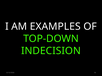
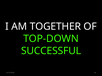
EXAMPLES: EXAMPLES -> TOGETHER
INDECISION: INDECISION -> SUCCESSFUL
